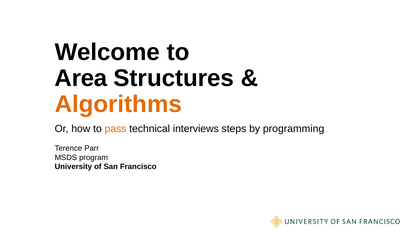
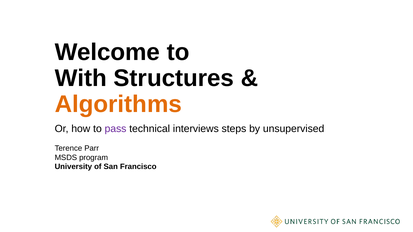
Area: Area -> With
pass colour: orange -> purple
programming: programming -> unsupervised
